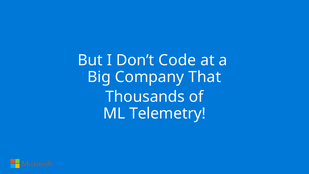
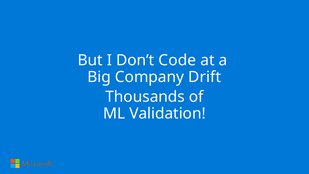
That: That -> Drift
Telemetry: Telemetry -> Validation
